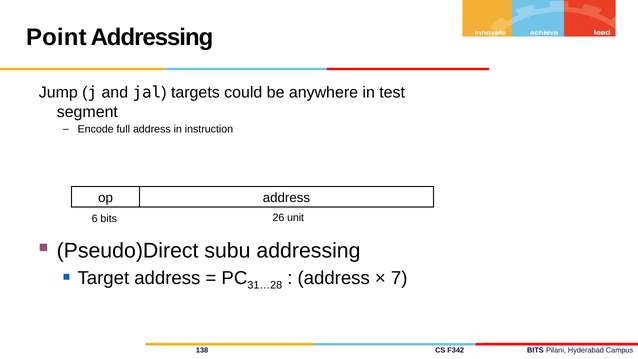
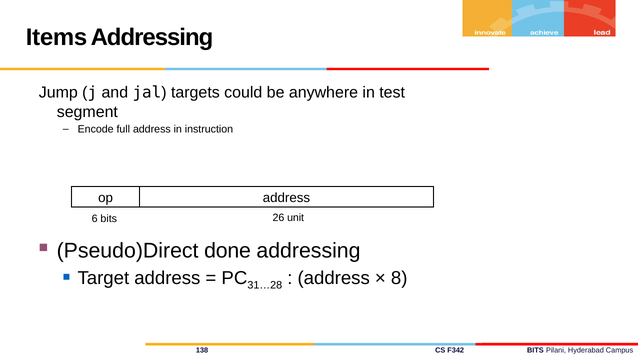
Point: Point -> Items
subu: subu -> done
7: 7 -> 8
